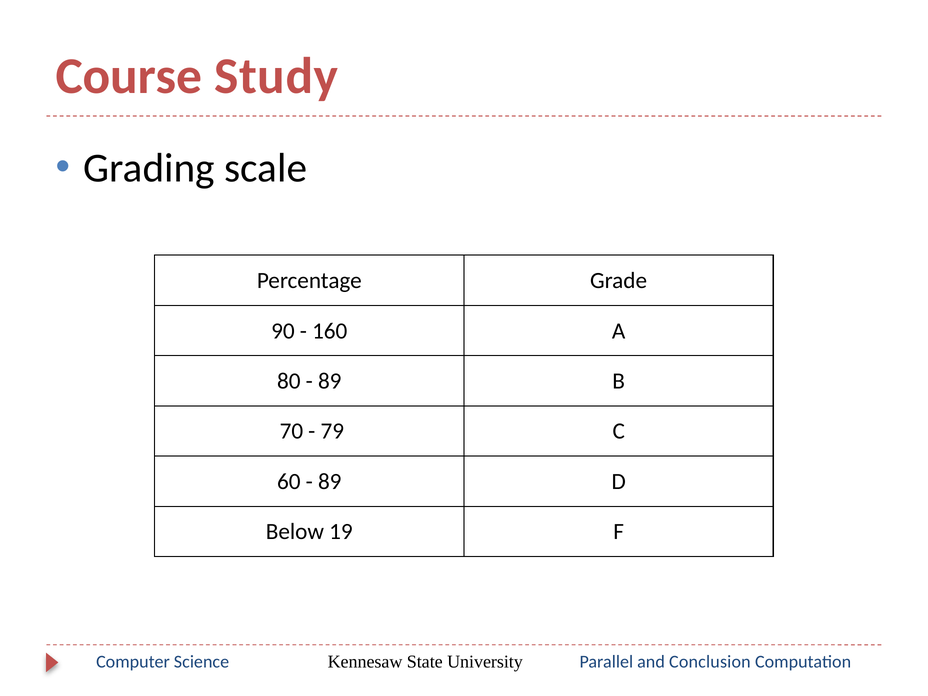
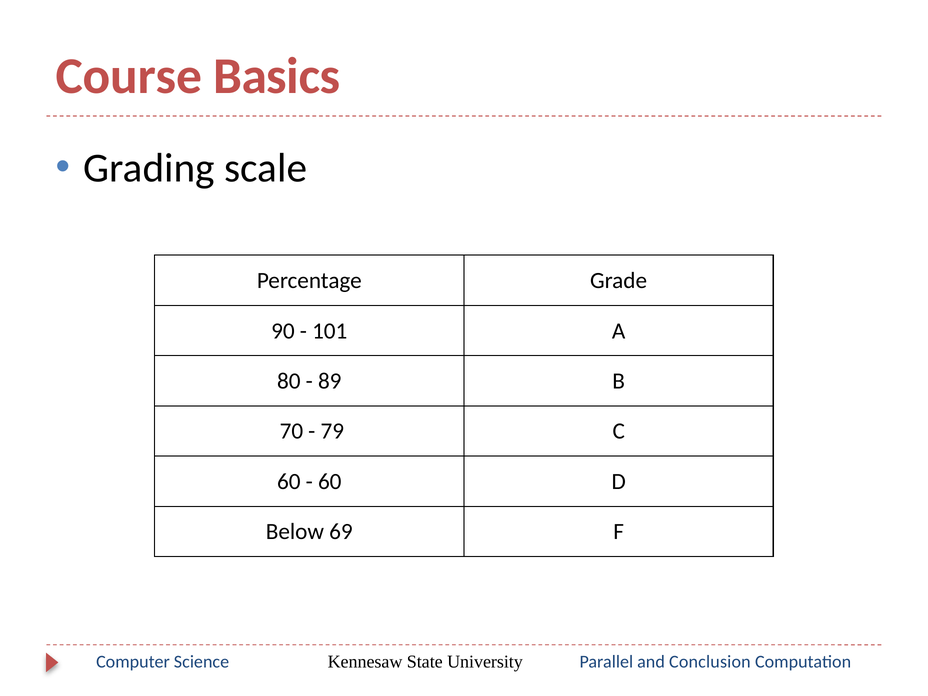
Study: Study -> Basics
160: 160 -> 101
89 at (330, 482): 89 -> 60
19: 19 -> 69
